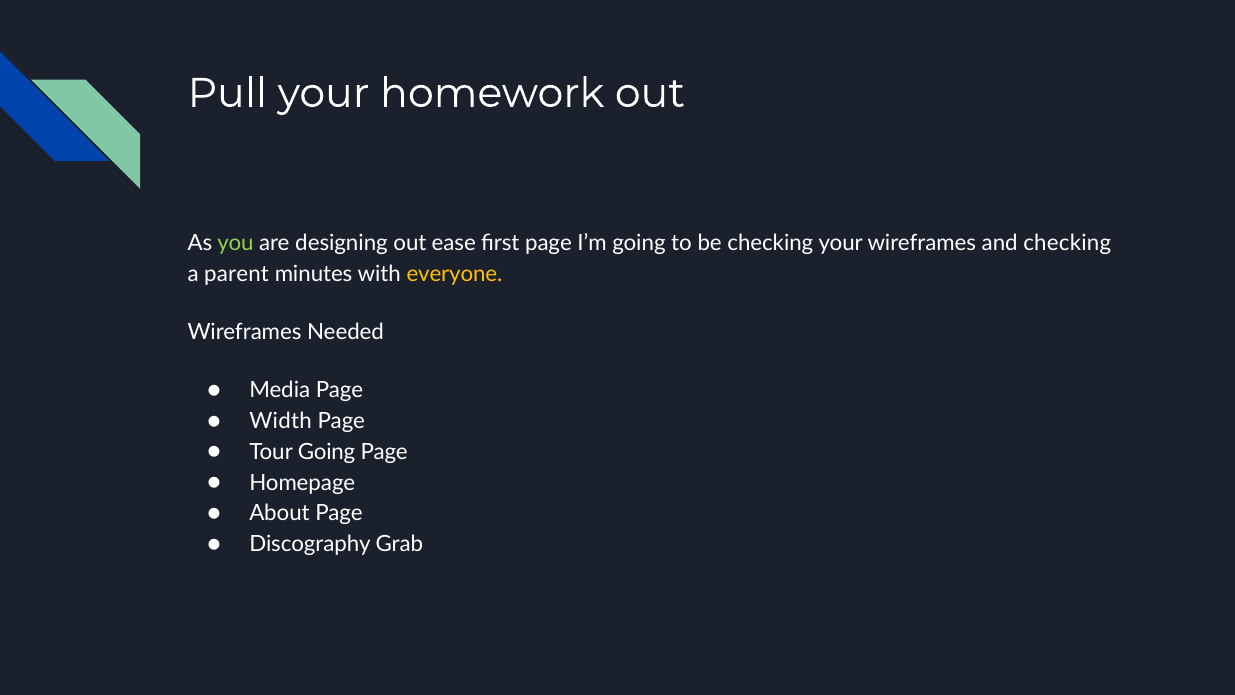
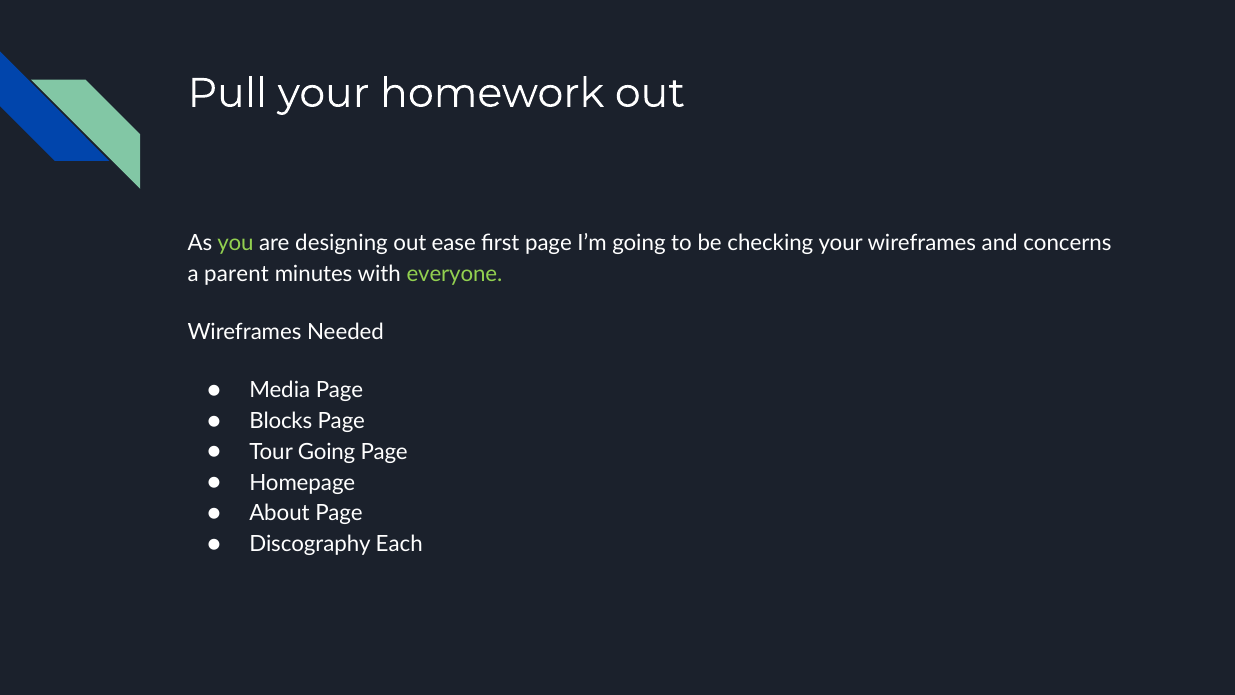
and checking: checking -> concerns
everyone colour: yellow -> light green
Width: Width -> Blocks
Grab: Grab -> Each
